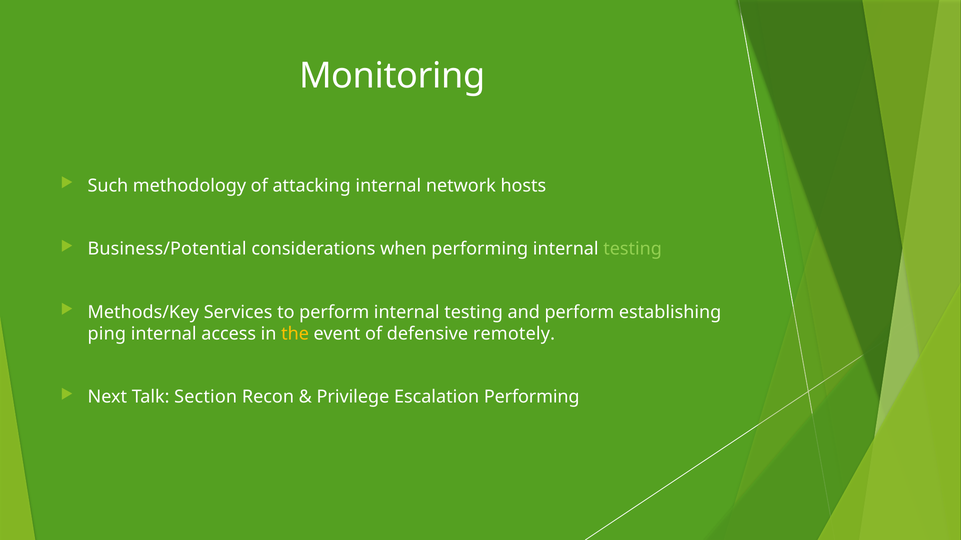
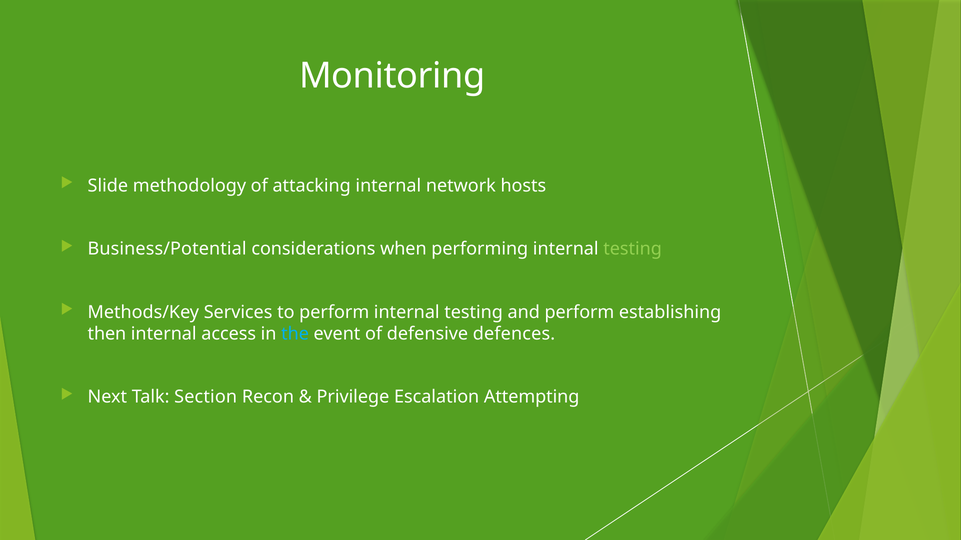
Such: Such -> Slide
ping: ping -> then
the colour: yellow -> light blue
remotely: remotely -> defences
Escalation Performing: Performing -> Attempting
